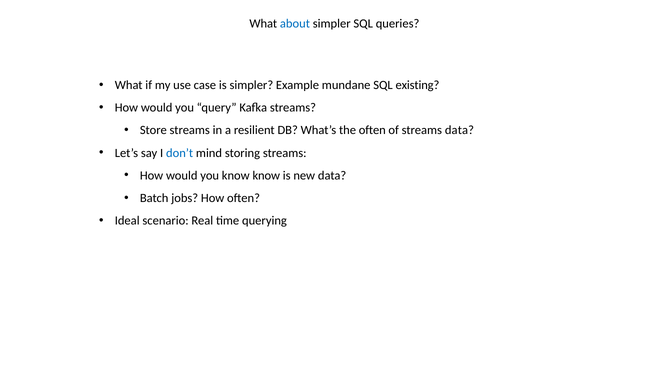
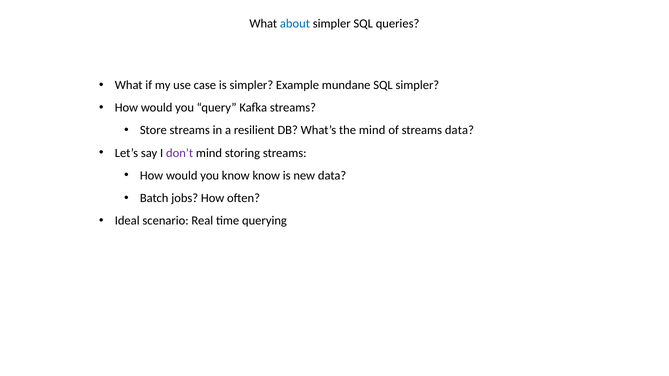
SQL existing: existing -> simpler
the often: often -> mind
don’t colour: blue -> purple
